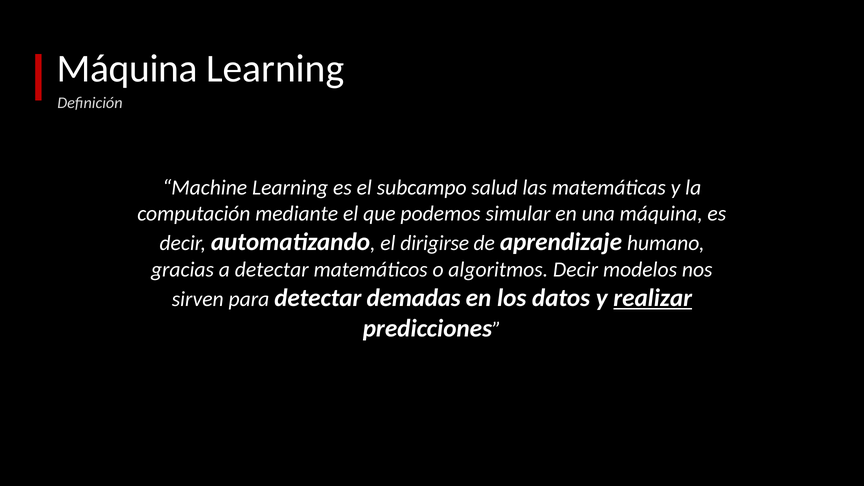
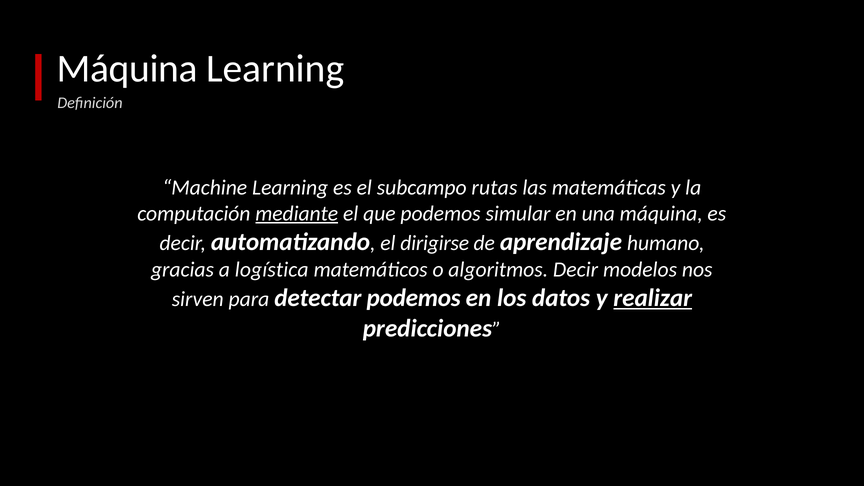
salud: salud -> rutas
mediante underline: none -> present
a detectar: detectar -> logística
detectar demadas: demadas -> podemos
